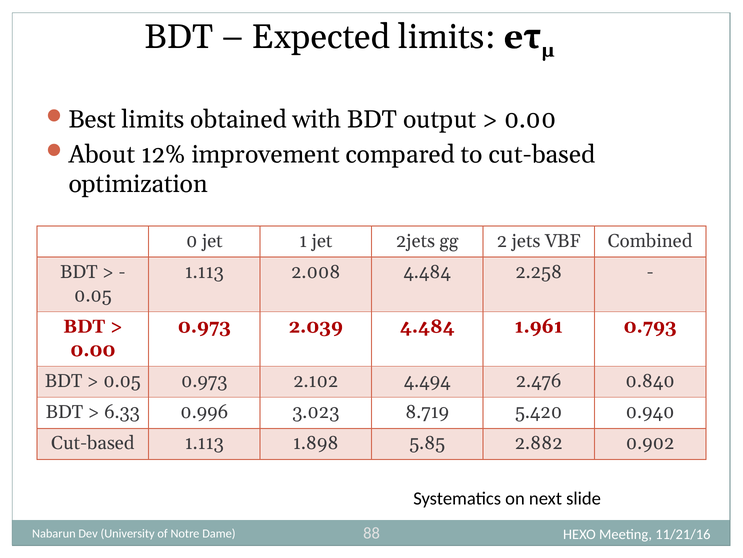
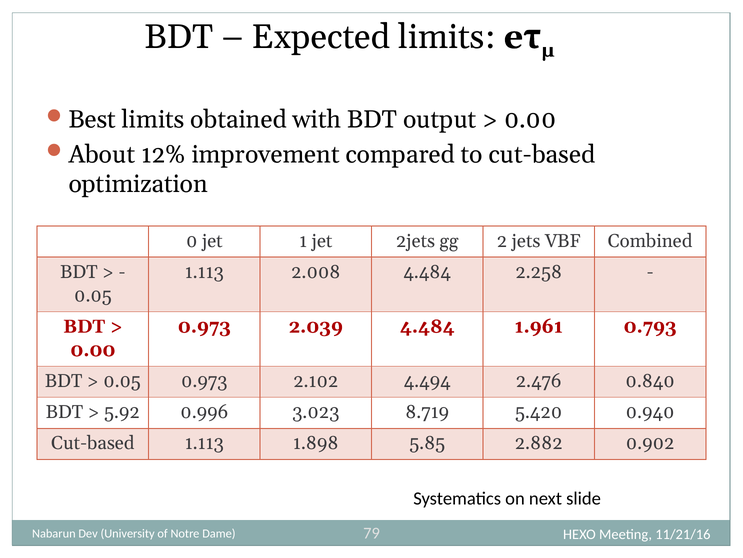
6.33: 6.33 -> 5.92
88: 88 -> 79
